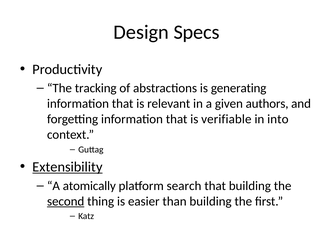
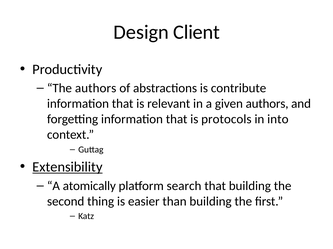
Specs: Specs -> Client
The tracking: tracking -> authors
generating: generating -> contribute
verifiable: verifiable -> protocols
second underline: present -> none
